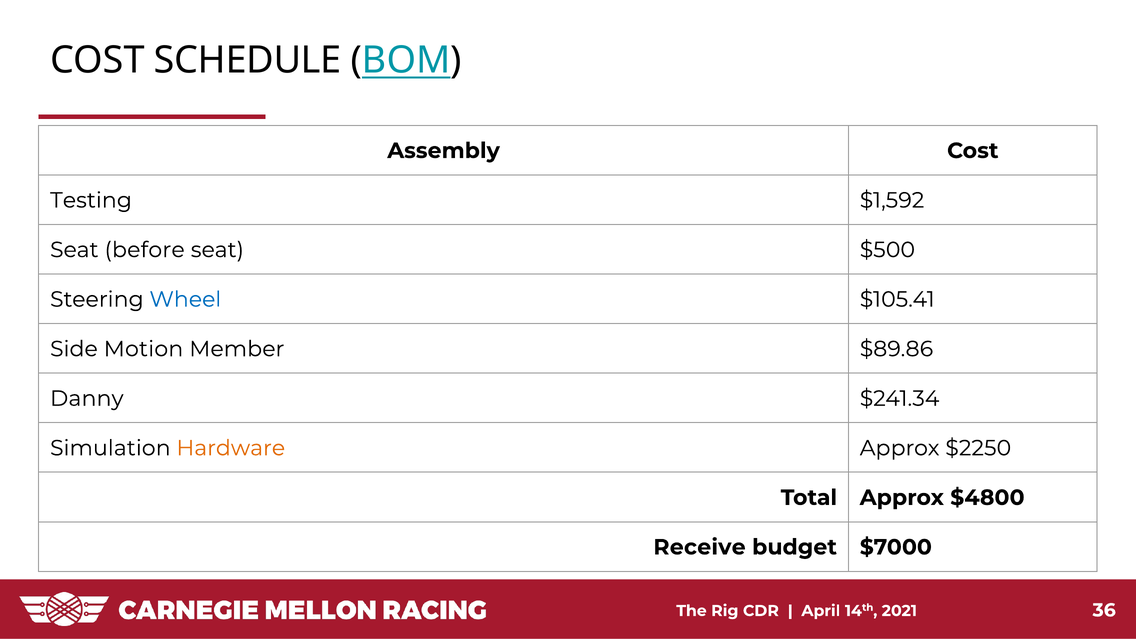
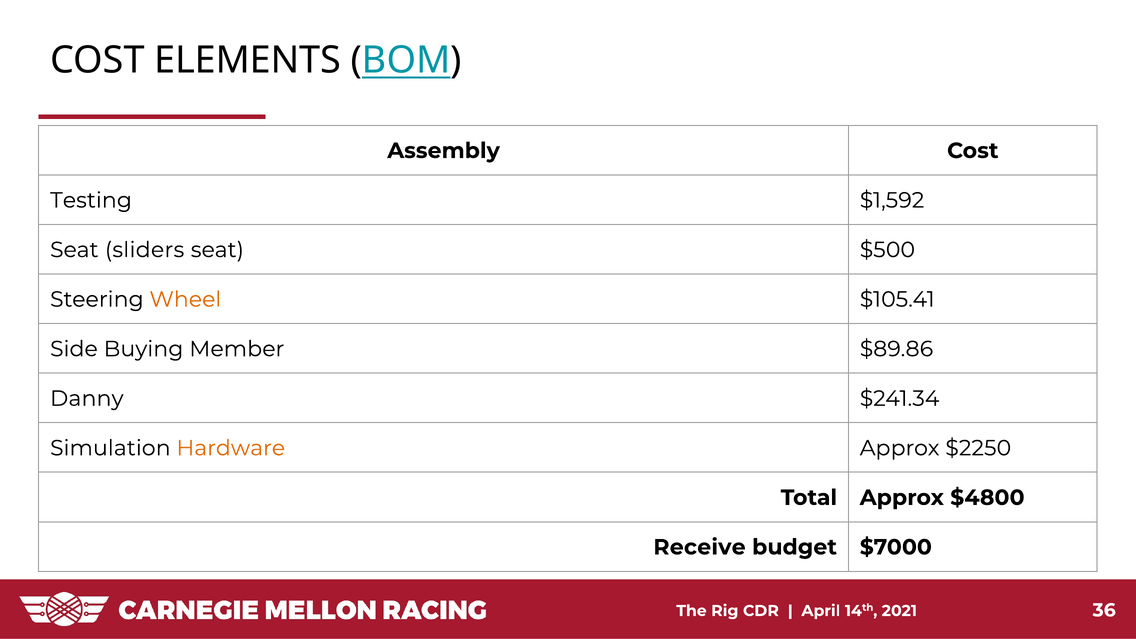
SCHEDULE: SCHEDULE -> ELEMENTS
before: before -> sliders
Wheel colour: blue -> orange
Motion: Motion -> Buying
